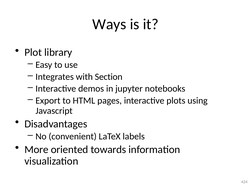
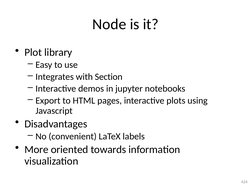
Ways: Ways -> Node
